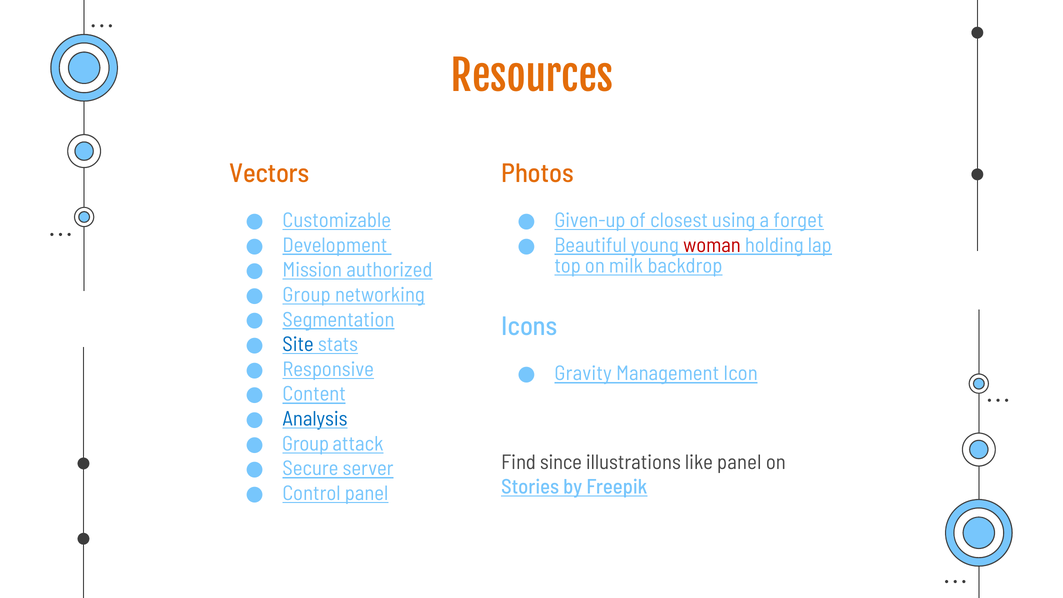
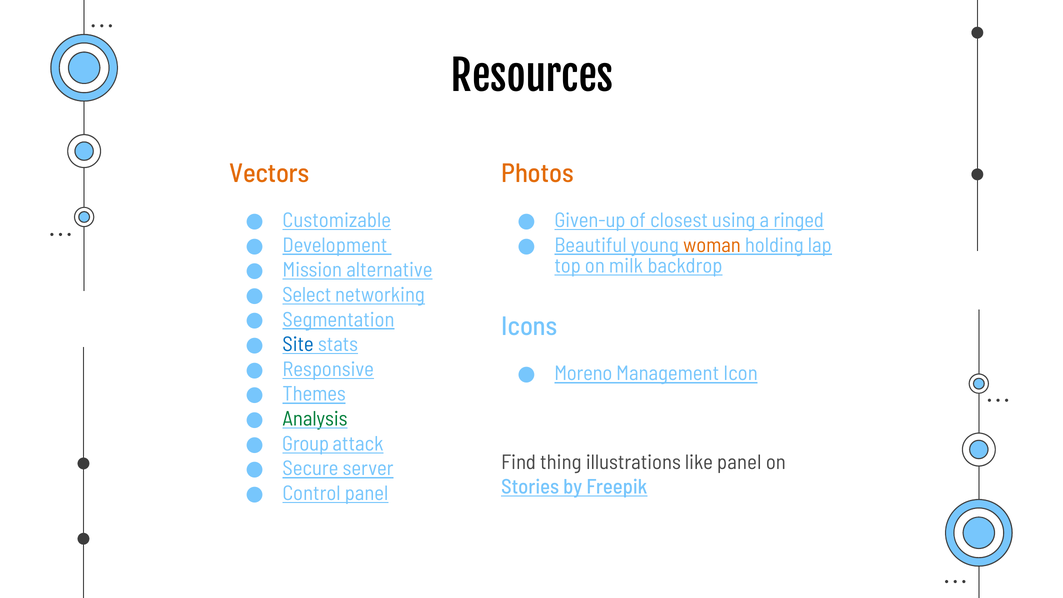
Resources colour: orange -> black
forget: forget -> ringed
woman colour: red -> orange
authorized: authorized -> alternative
Group at (307, 295): Group -> Select
Gravity: Gravity -> Moreno
Content: Content -> Themes
Analysis colour: blue -> green
since: since -> thing
